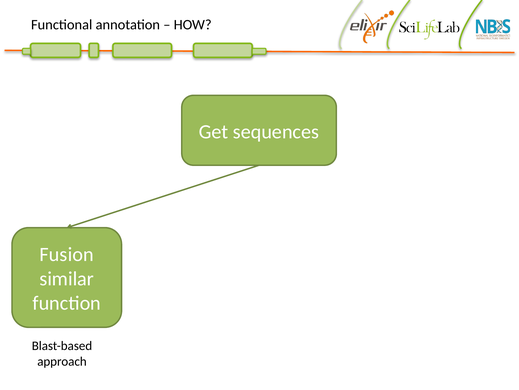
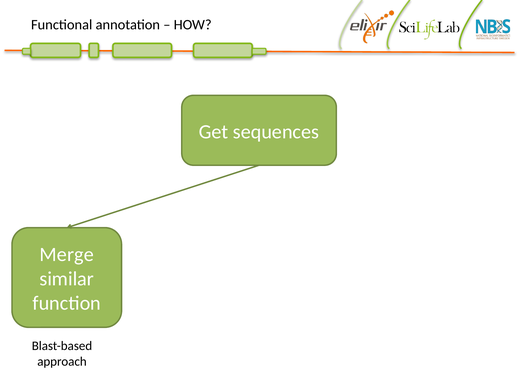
Fusion: Fusion -> Merge
